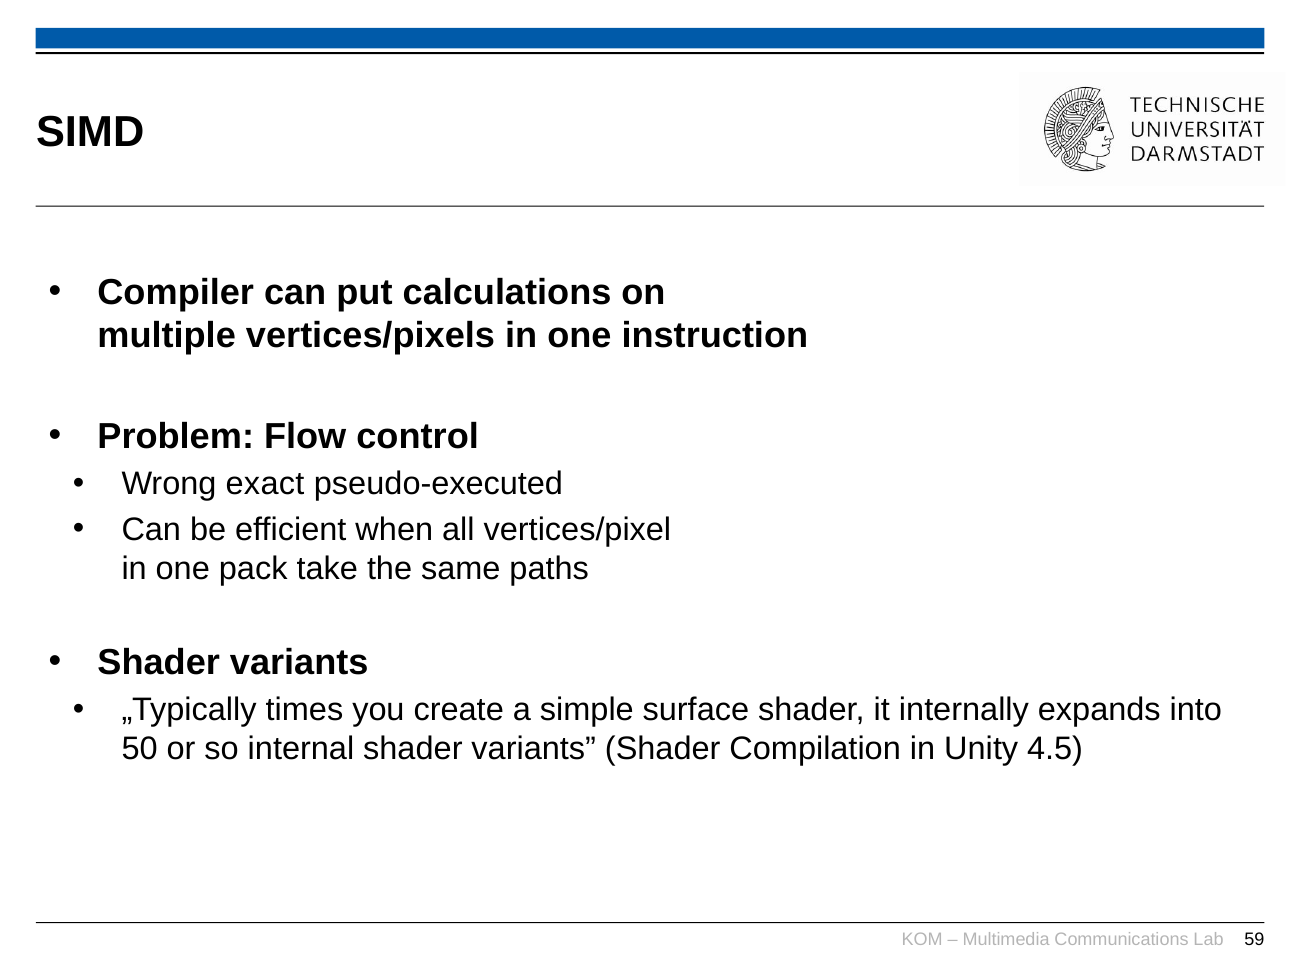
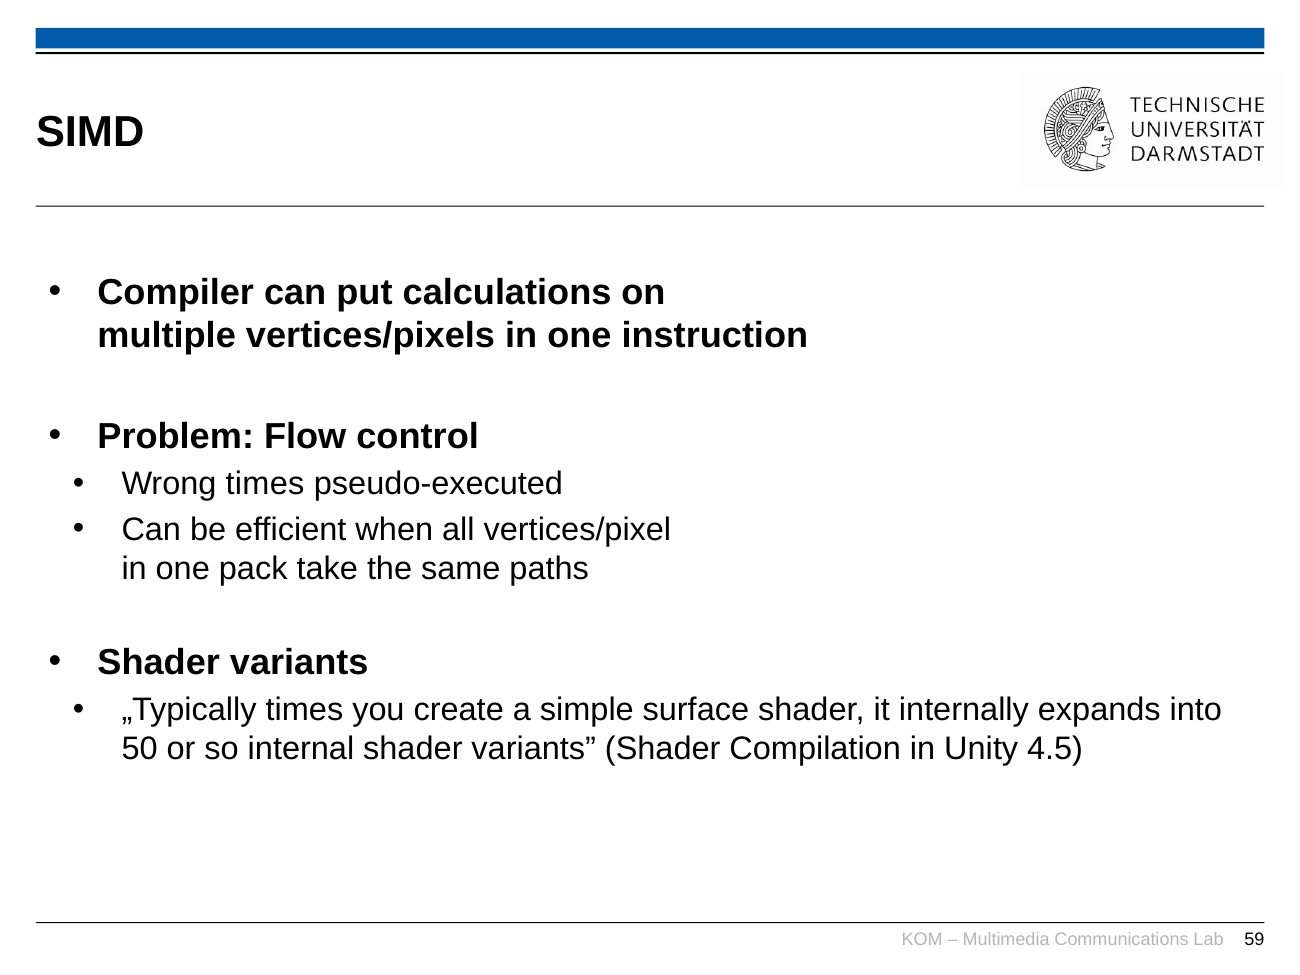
Wrong exact: exact -> times
